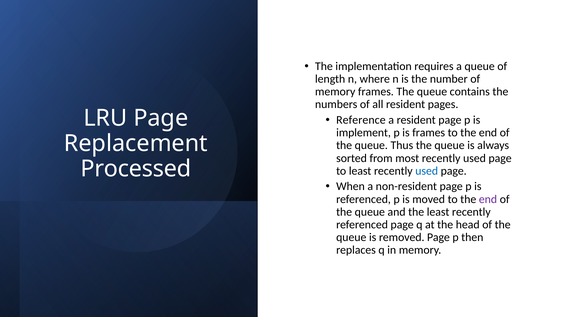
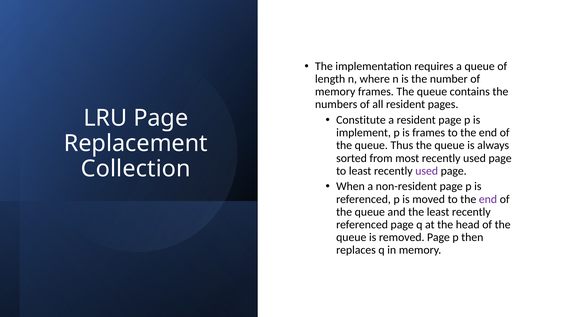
Reference: Reference -> Constitute
Processed: Processed -> Collection
used at (427, 171) colour: blue -> purple
